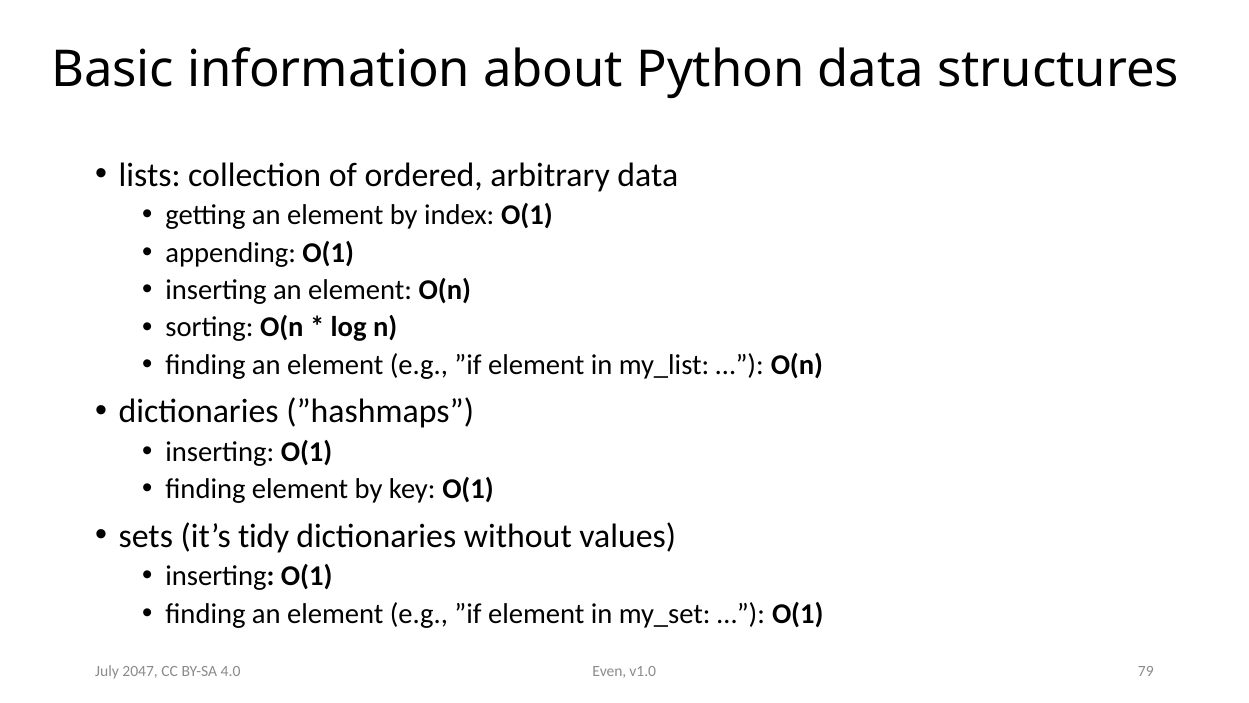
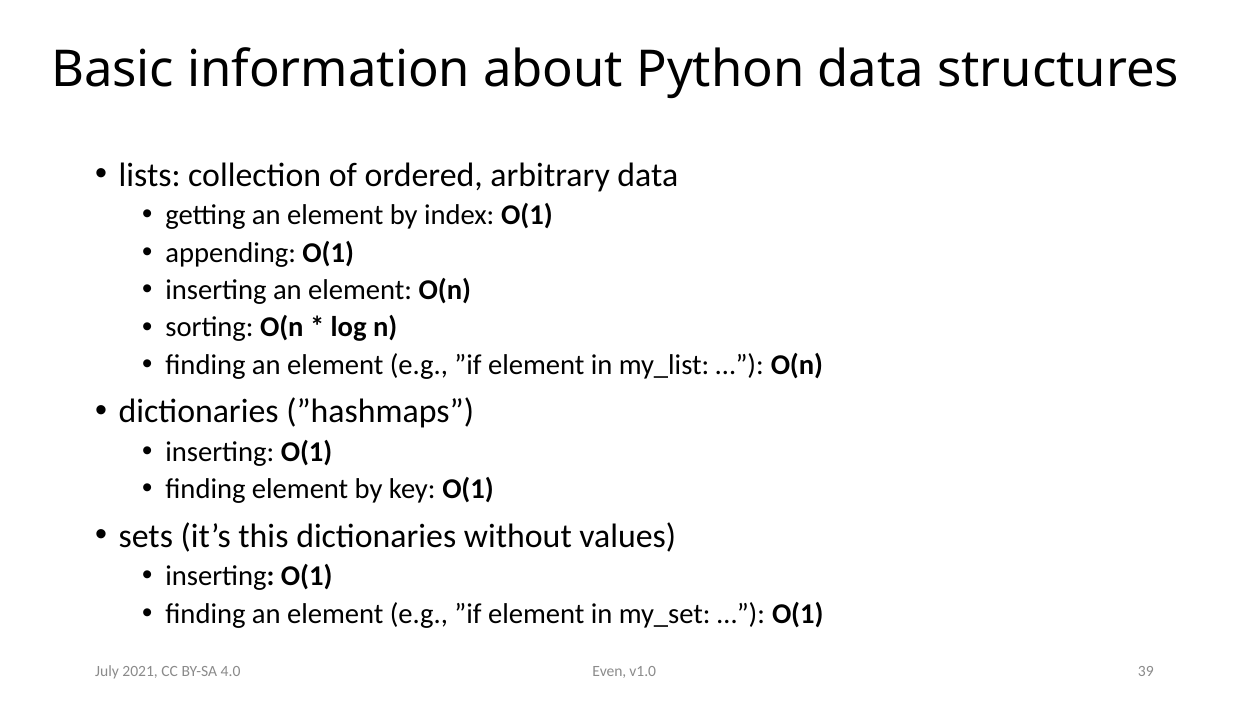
tidy: tidy -> this
79: 79 -> 39
2047: 2047 -> 2021
